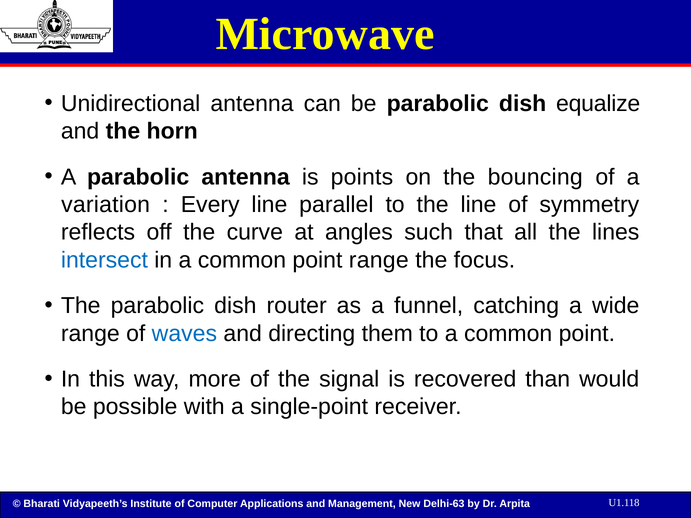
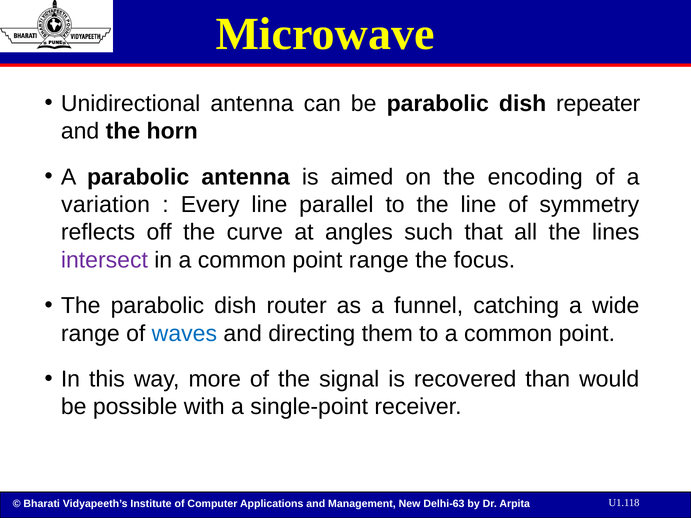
equalize: equalize -> repeater
points: points -> aimed
bouncing: bouncing -> encoding
intersect colour: blue -> purple
